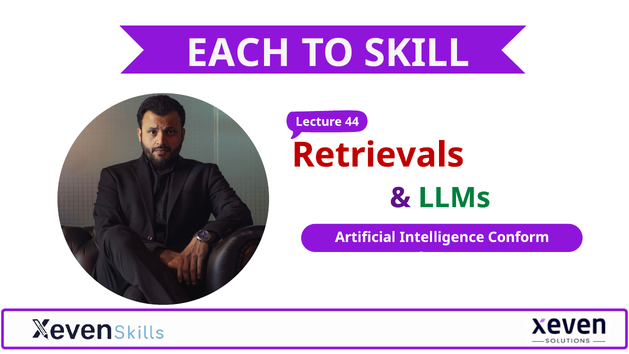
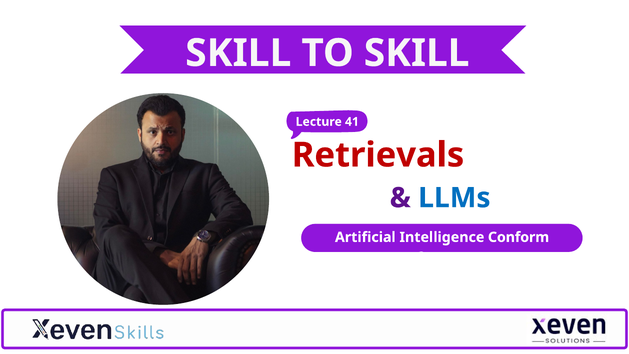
EACH at (238, 53): EACH -> SKILL
44: 44 -> 41
LLMs colour: green -> blue
